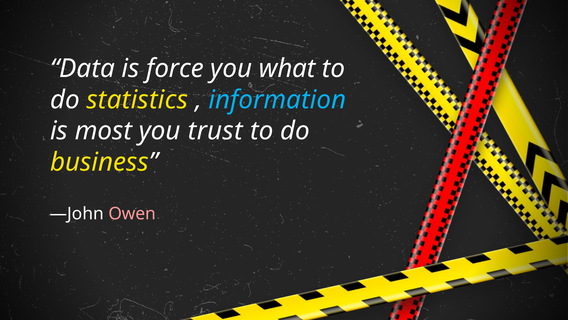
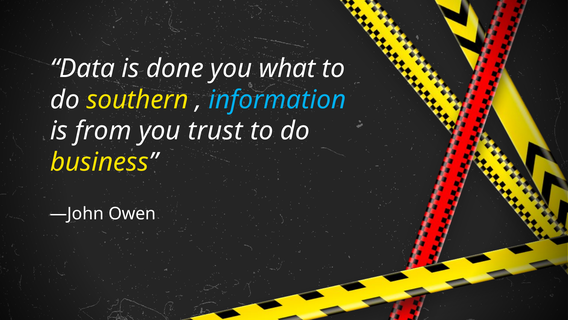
force: force -> done
statistics: statistics -> southern
most: most -> from
Owen colour: pink -> white
